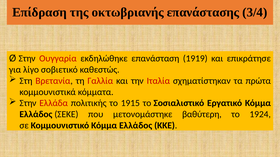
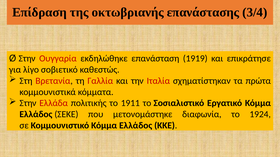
1915: 1915 -> 1911
βαθύτερη: βαθύτερη -> διαφωνία
